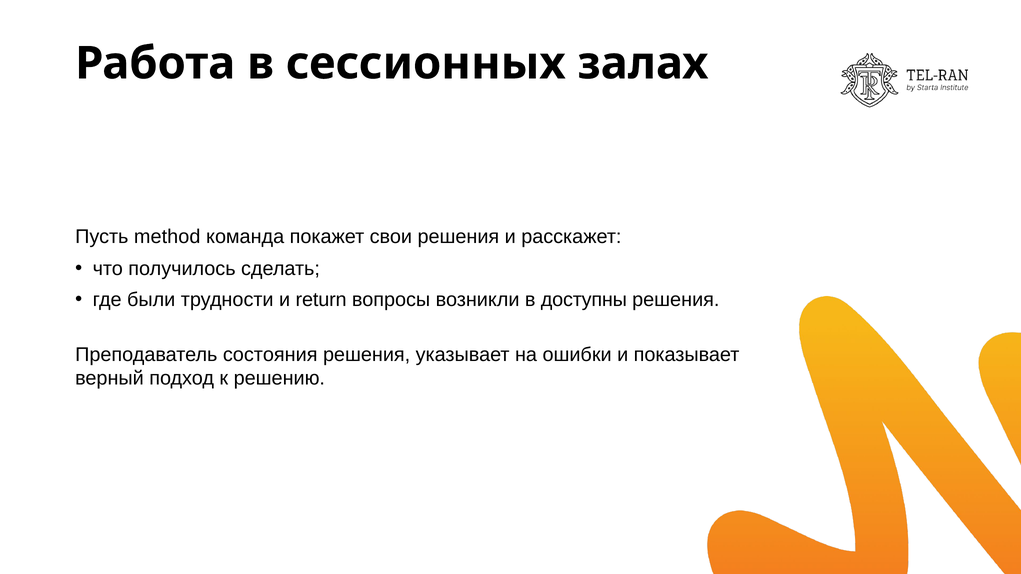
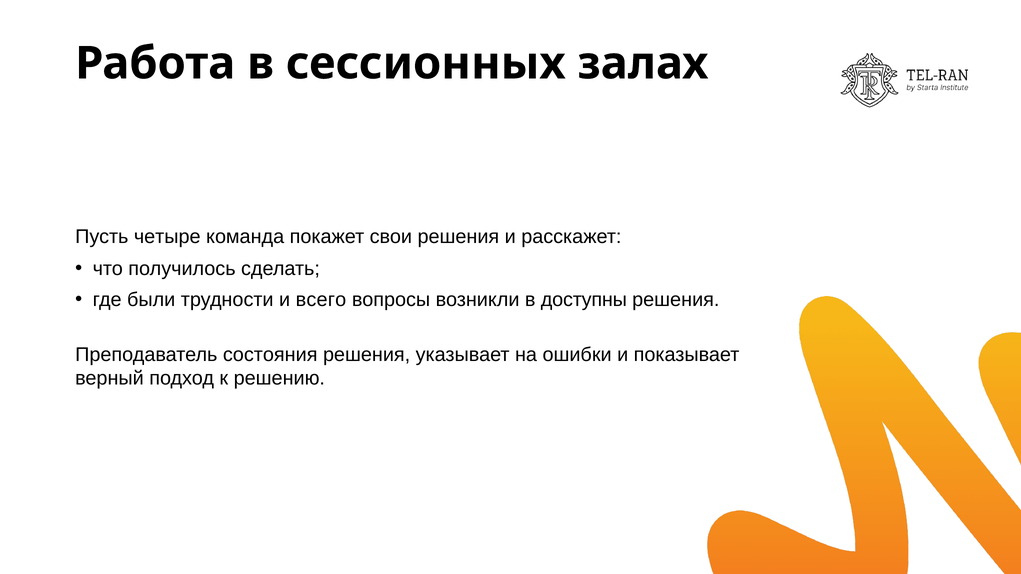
method: method -> четыре
return: return -> всего
